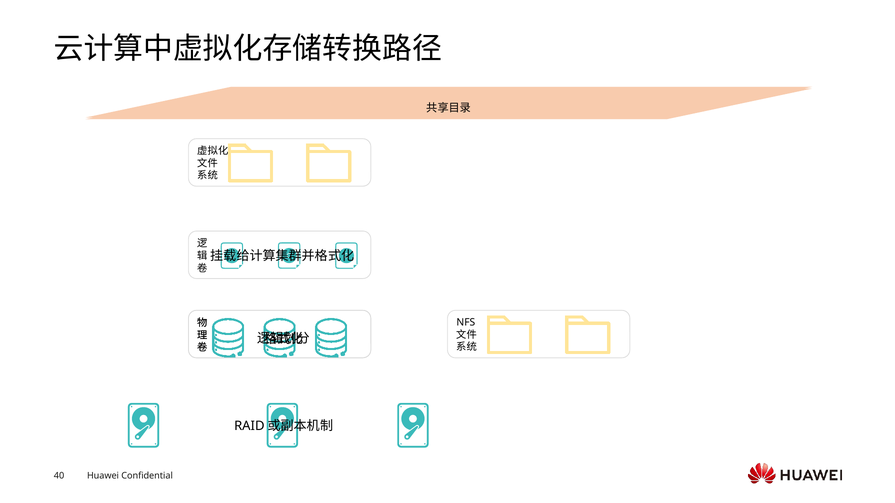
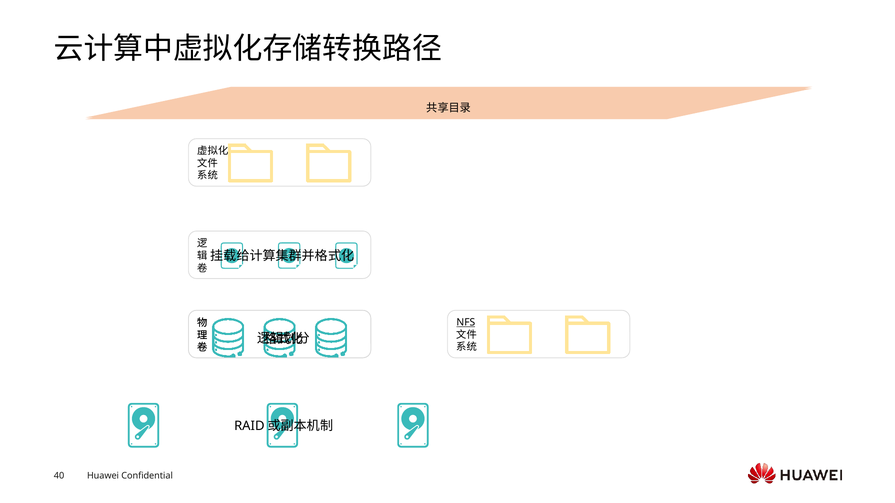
NFS underline: none -> present
